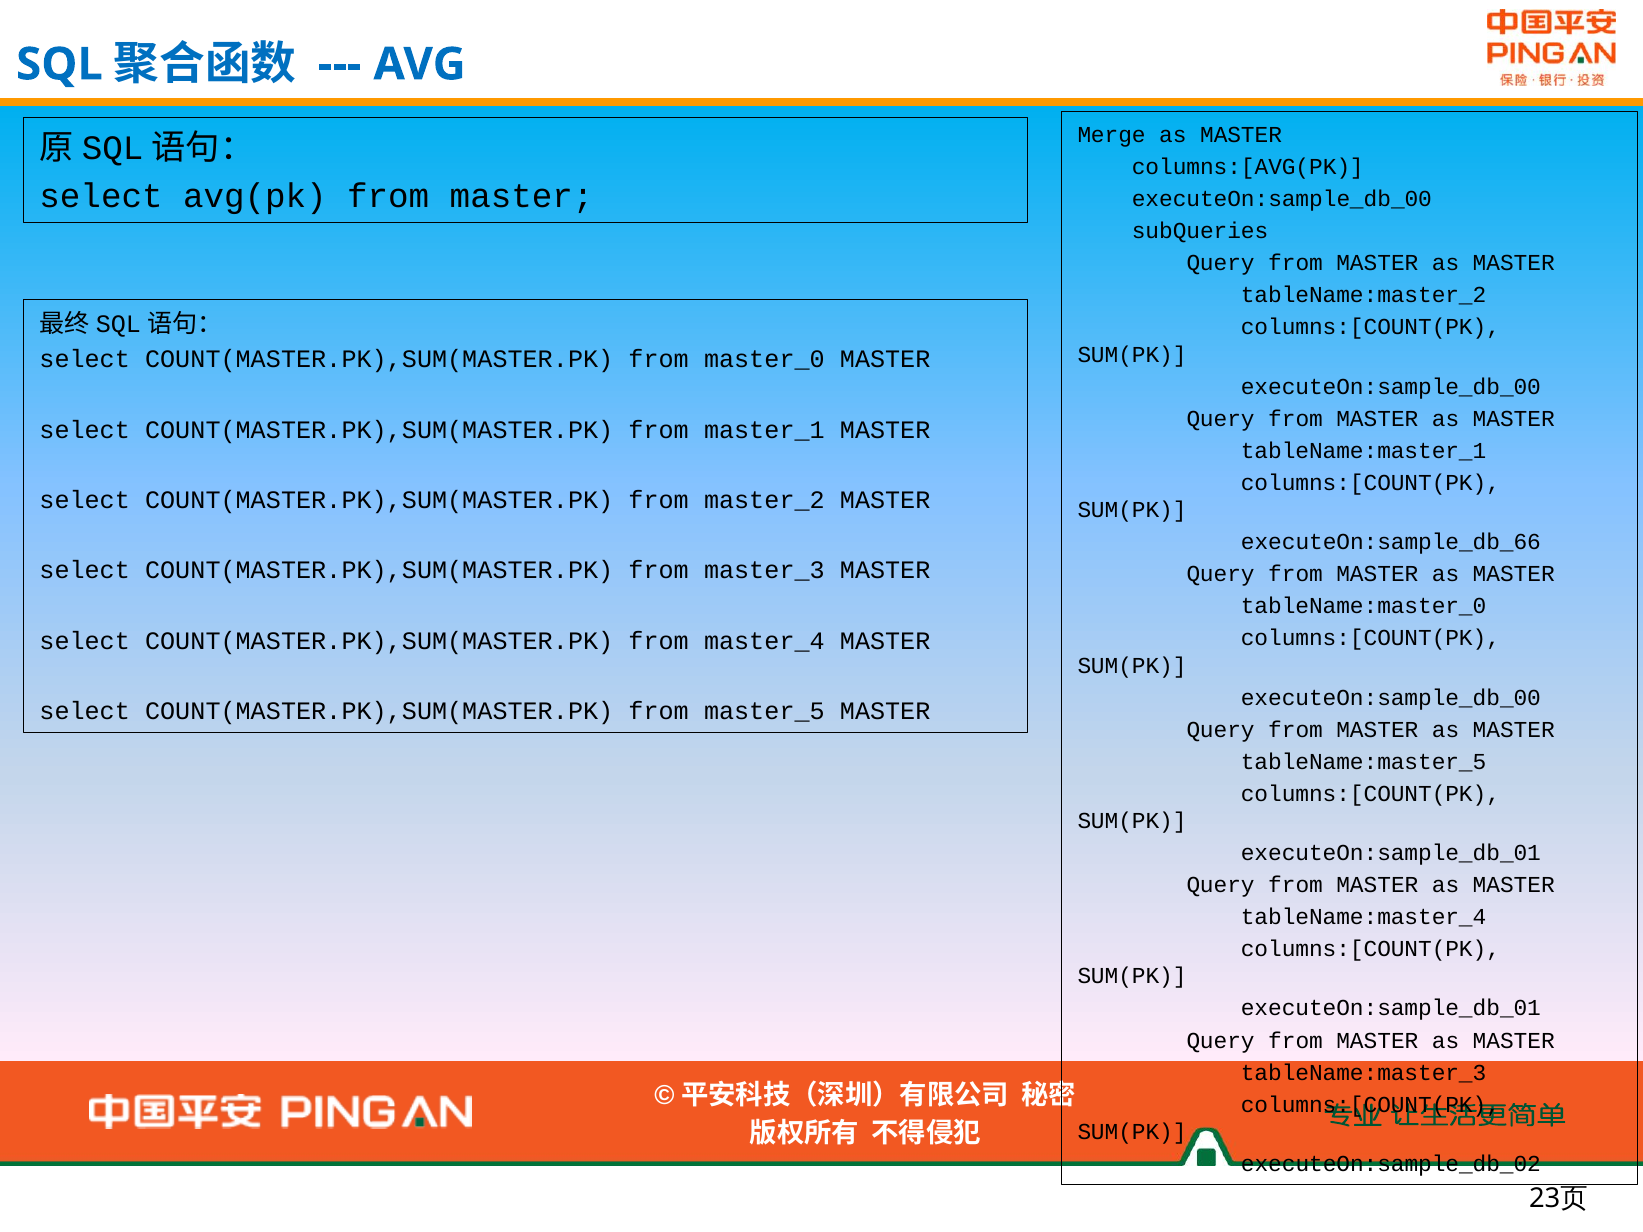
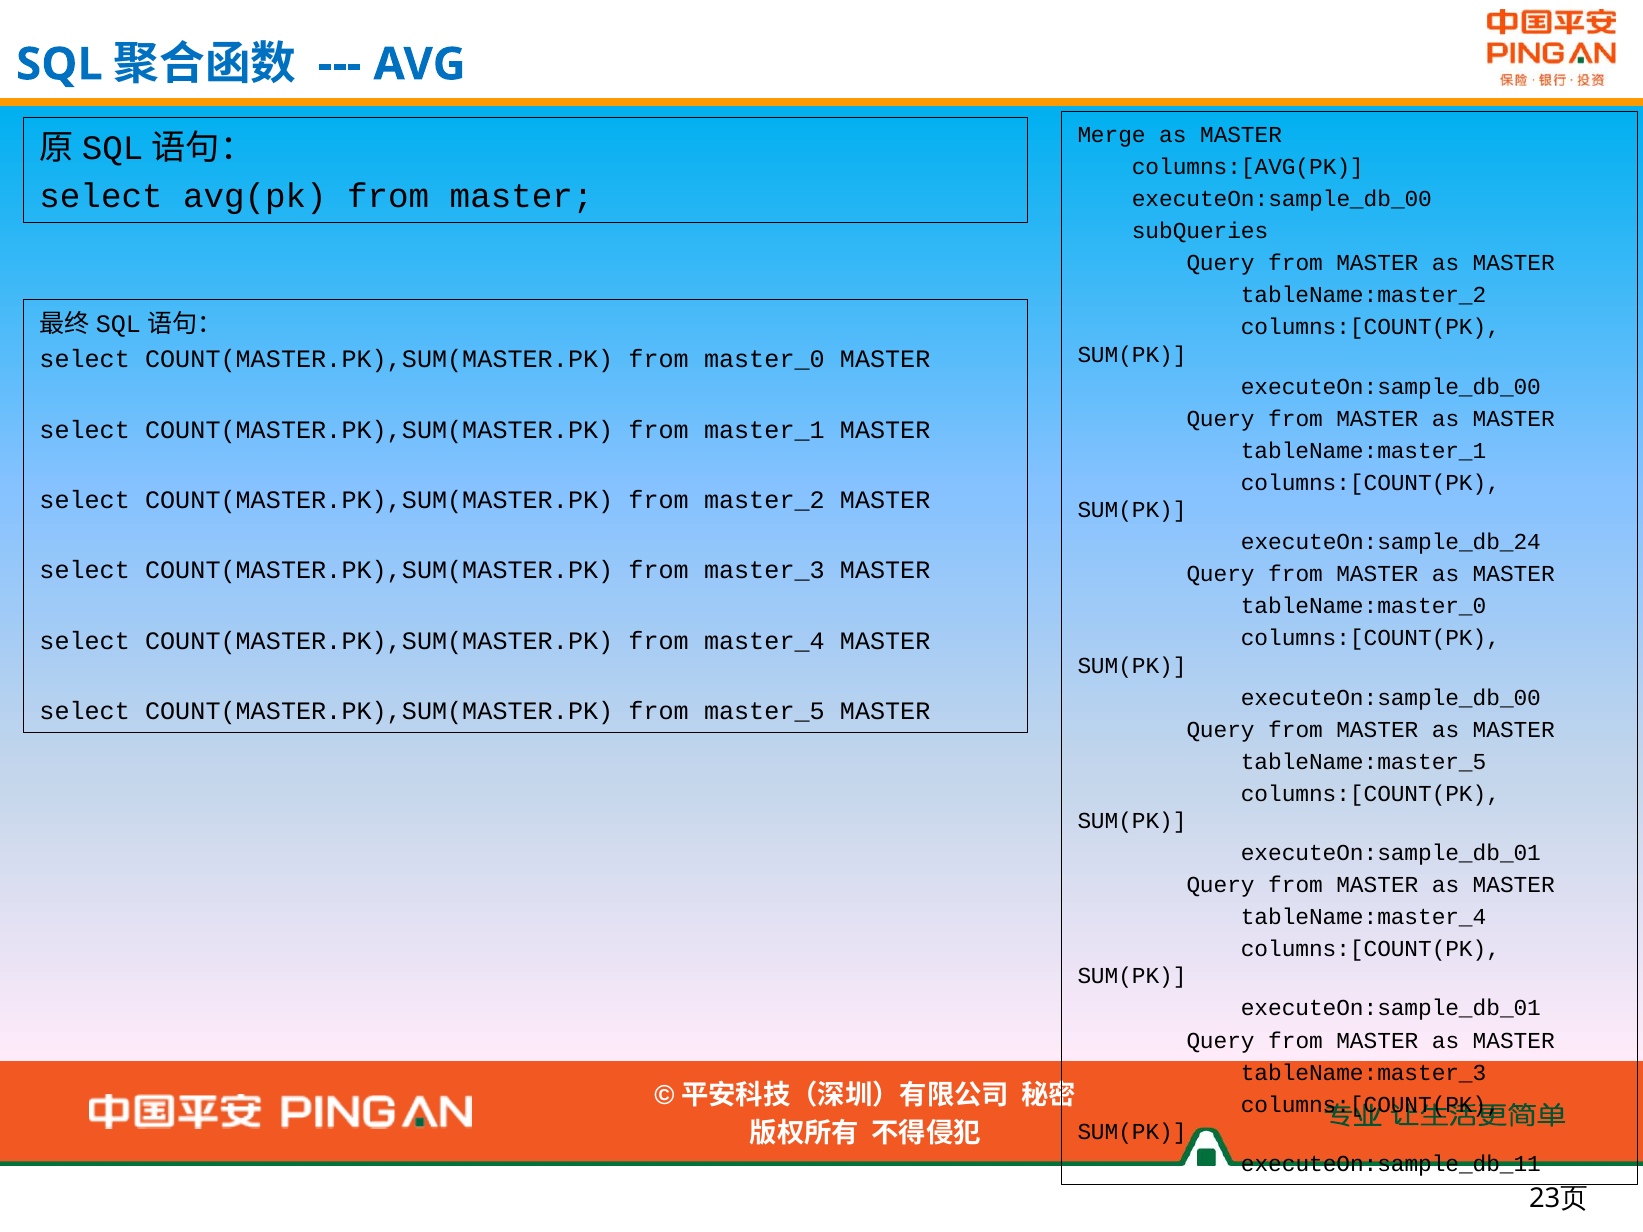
executeOn:sample_db_66: executeOn:sample_db_66 -> executeOn:sample_db_24
executeOn:sample_db_02: executeOn:sample_db_02 -> executeOn:sample_db_11
